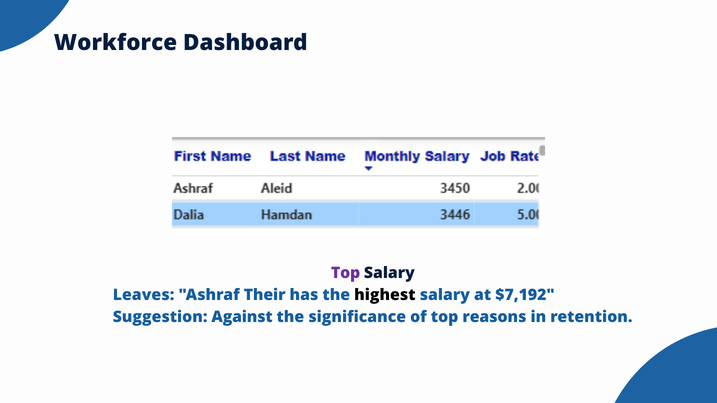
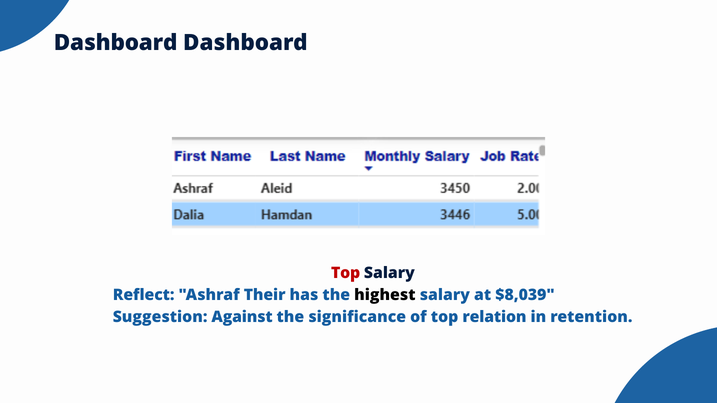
Workforce at (116, 43): Workforce -> Dashboard
Top at (346, 273) colour: purple -> red
Leaves: Leaves -> Reflect
$7,192: $7,192 -> $8,039
reasons: reasons -> relation
